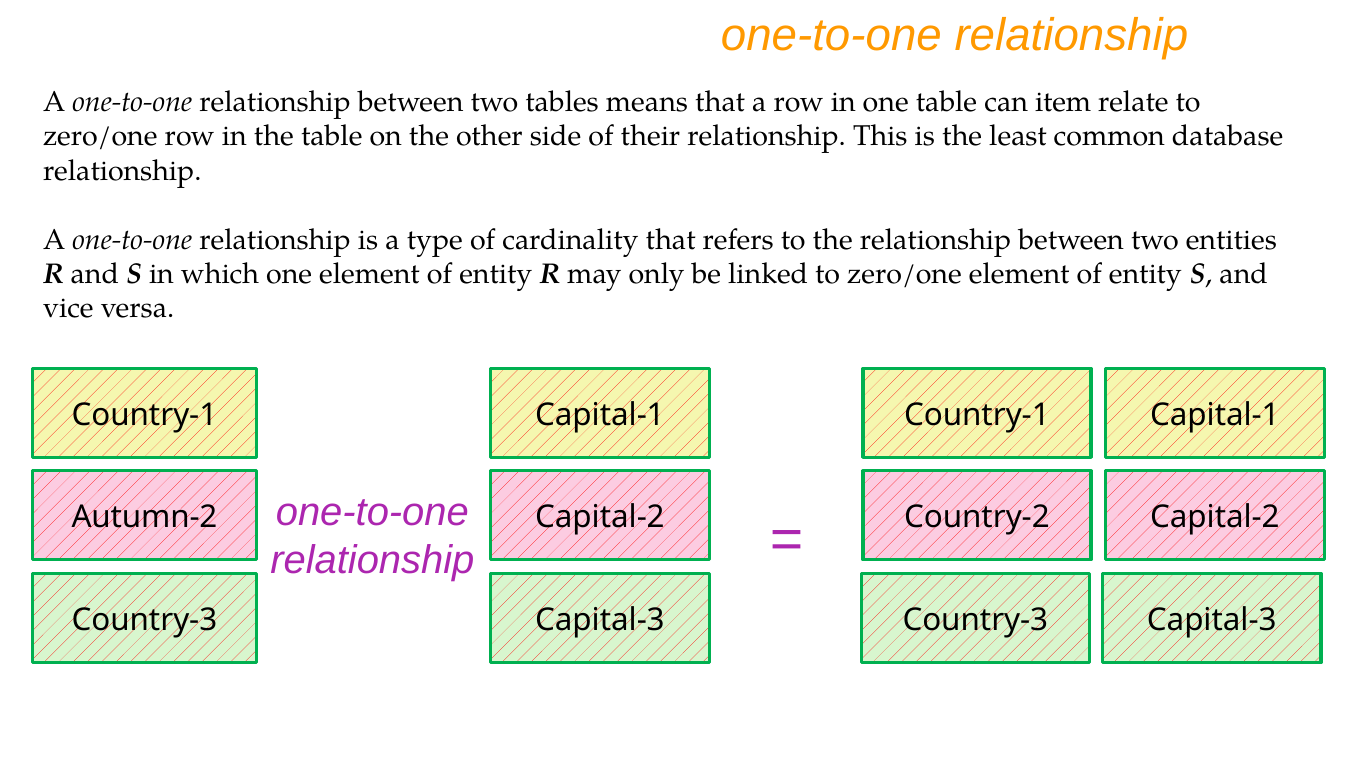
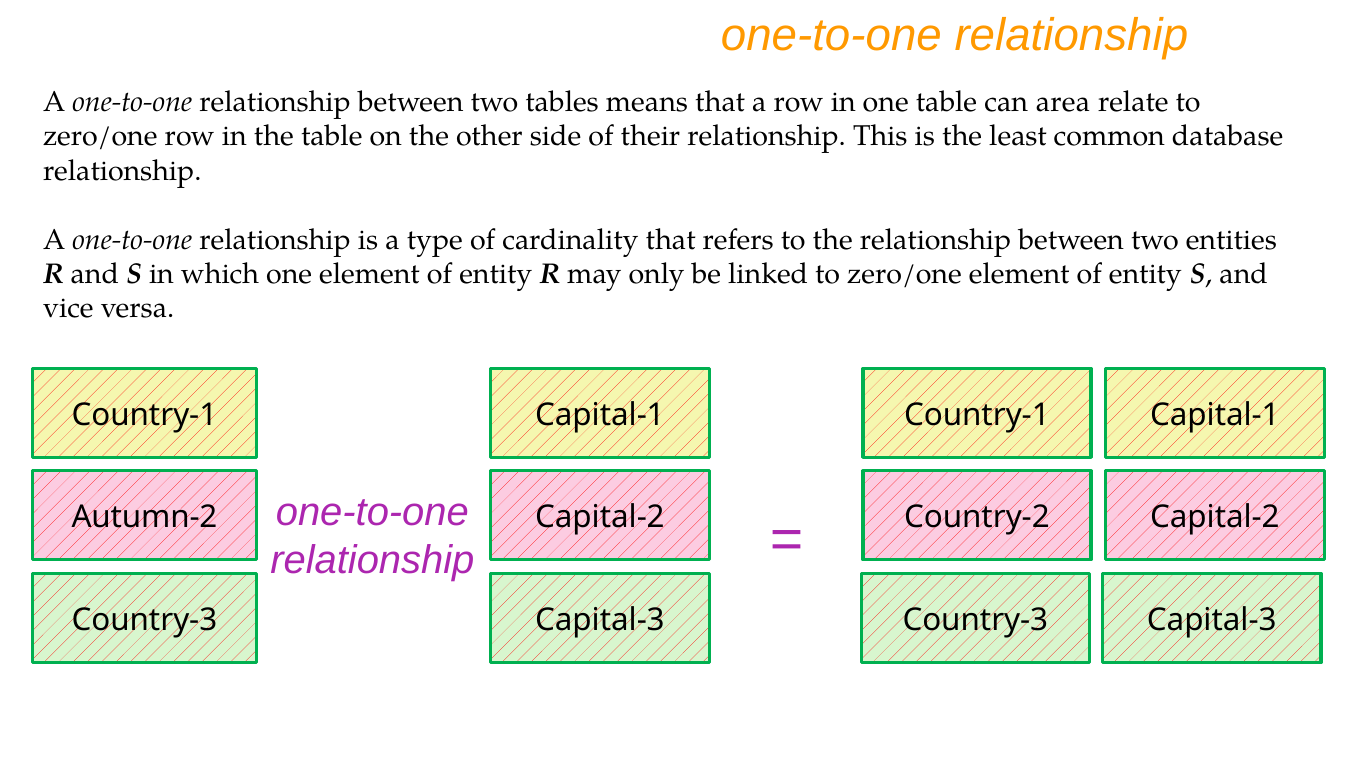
item: item -> area
